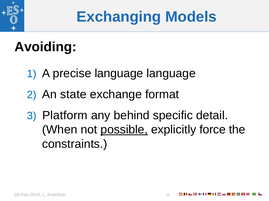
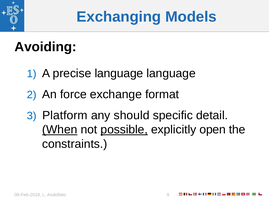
state: state -> force
behind: behind -> should
When underline: none -> present
force: force -> open
